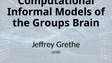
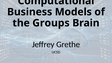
Informal: Informal -> Business
